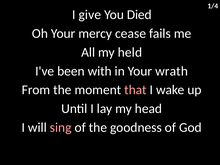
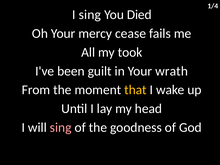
I give: give -> sing
held: held -> took
with: with -> guilt
that colour: pink -> yellow
